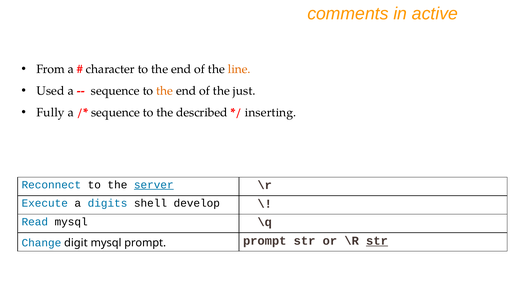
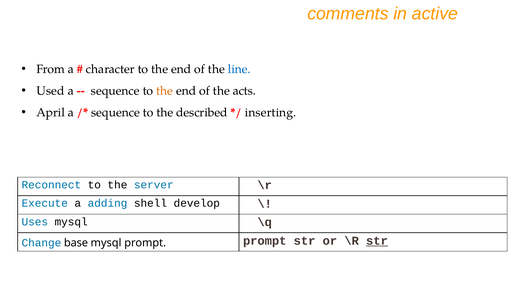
line colour: orange -> blue
just: just -> acts
Fully: Fully -> April
server underline: present -> none
digits: digits -> adding
Read: Read -> Uses
digit: digit -> base
